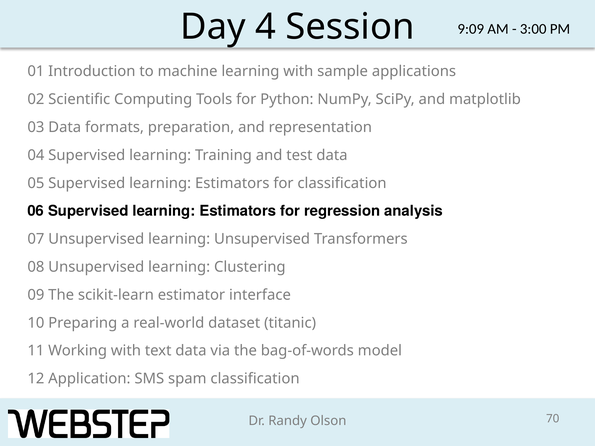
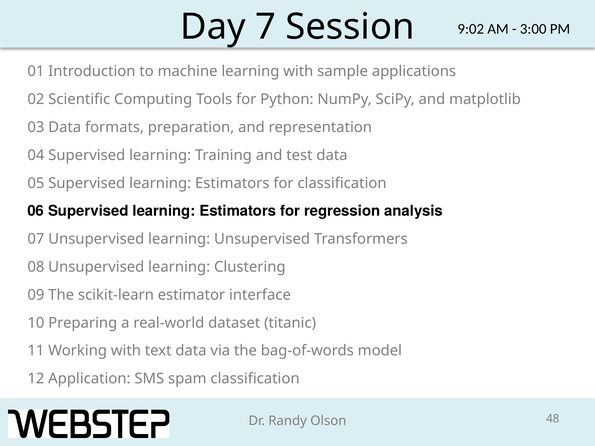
4: 4 -> 7
9:09: 9:09 -> 9:02
70: 70 -> 48
